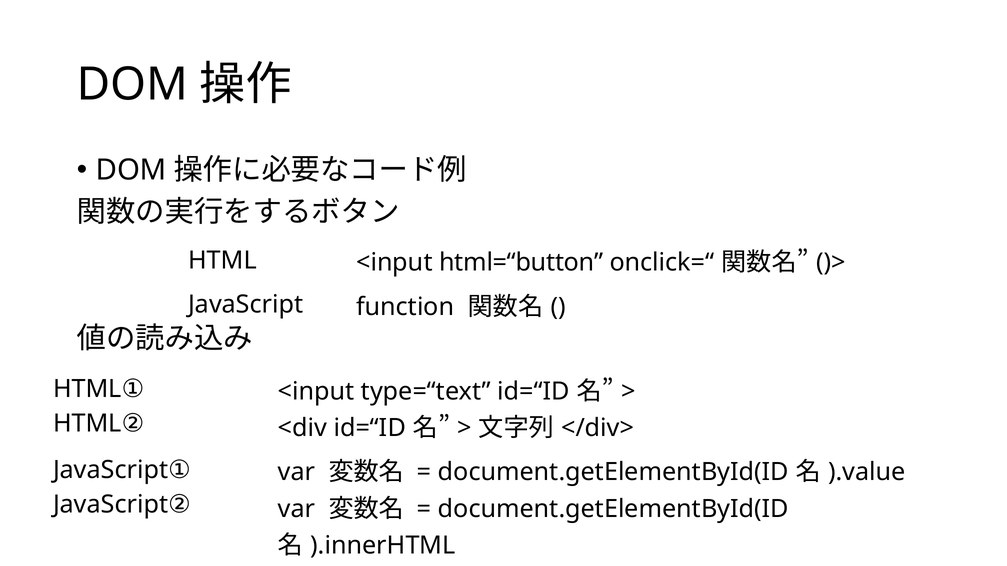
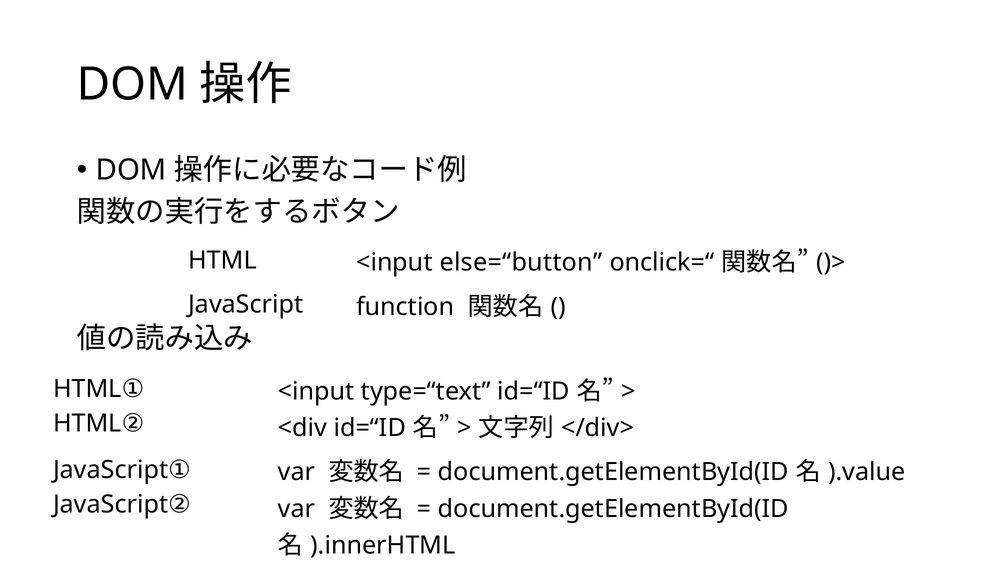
html=“button: html=“button -> else=“button
